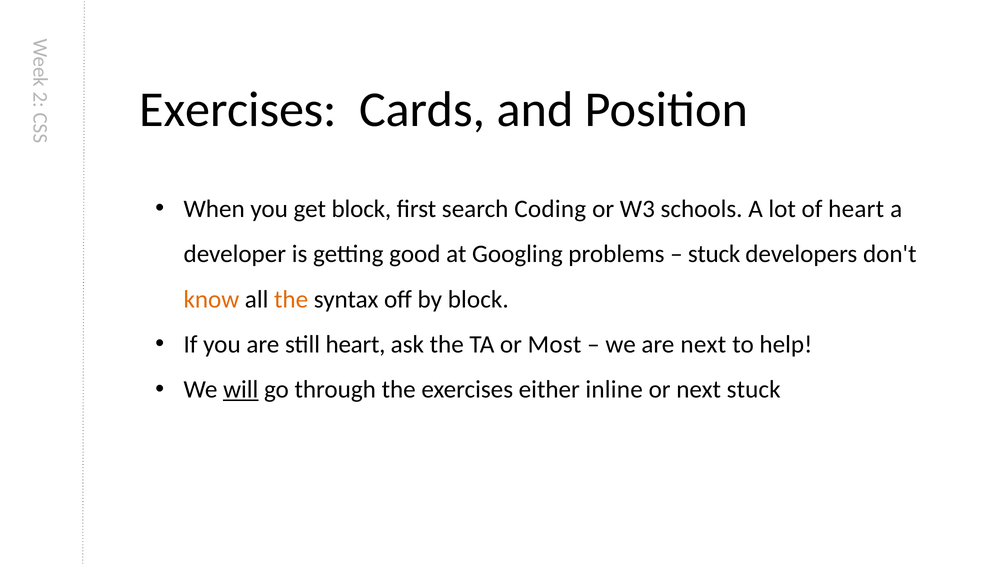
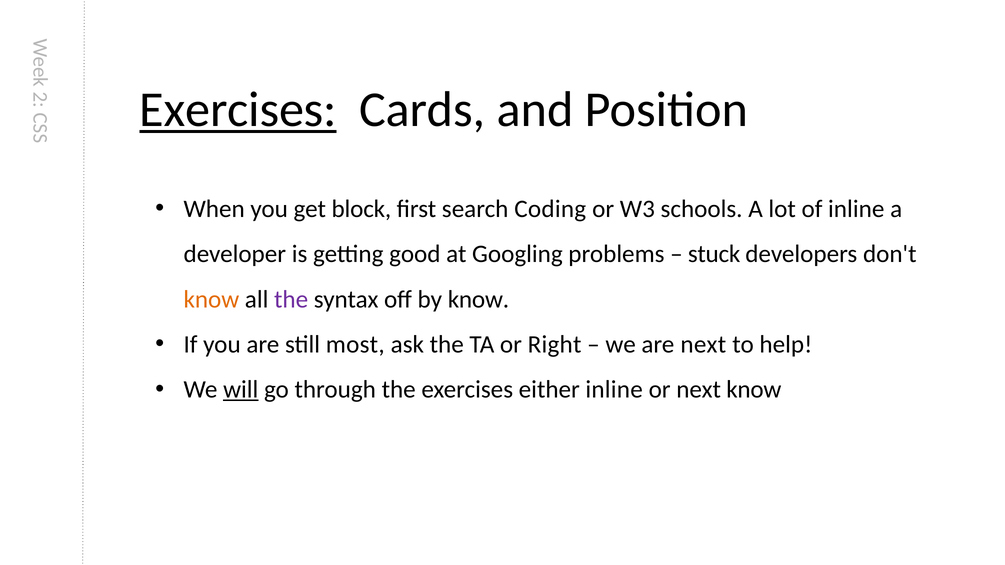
Exercises at (238, 110) underline: none -> present
of heart: heart -> inline
the at (291, 299) colour: orange -> purple
by block: block -> know
still heart: heart -> most
Most: Most -> Right
next stuck: stuck -> know
